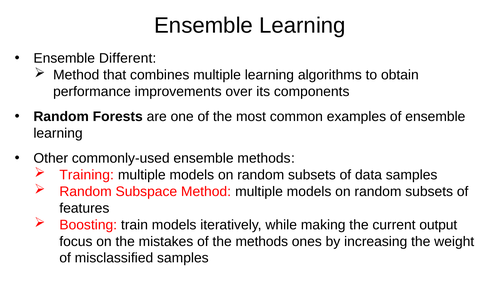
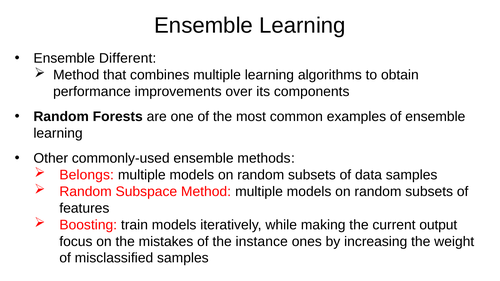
Training: Training -> Belongs
the methods: methods -> instance
